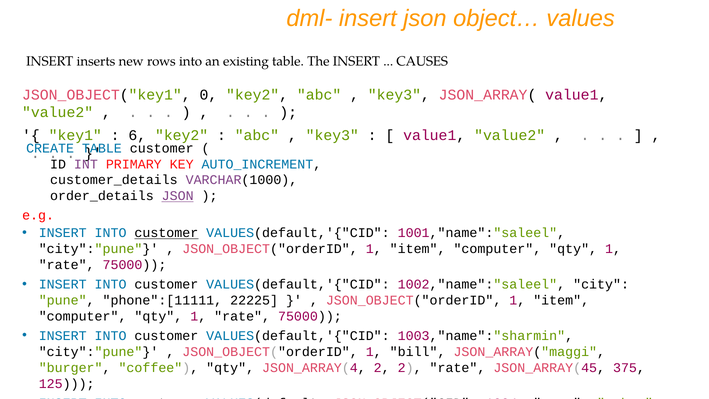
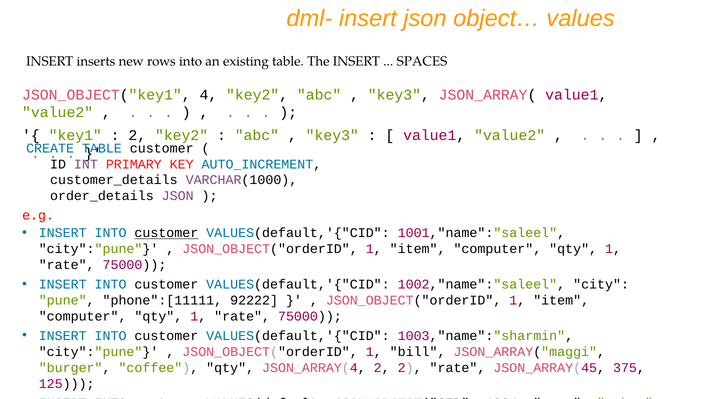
CAUSES: CAUSES -> SPACES
0: 0 -> 4
6 at (137, 135): 6 -> 2
JSON at (178, 196) underline: present -> none
22225: 22225 -> 92222
